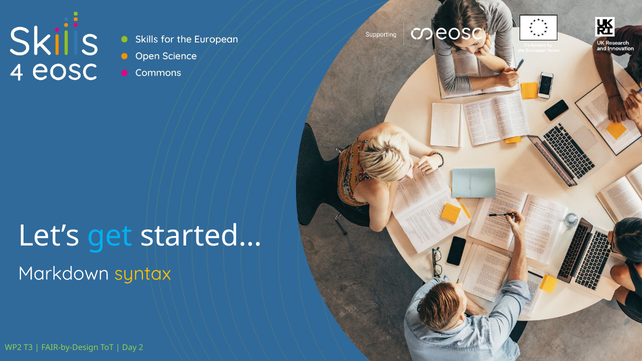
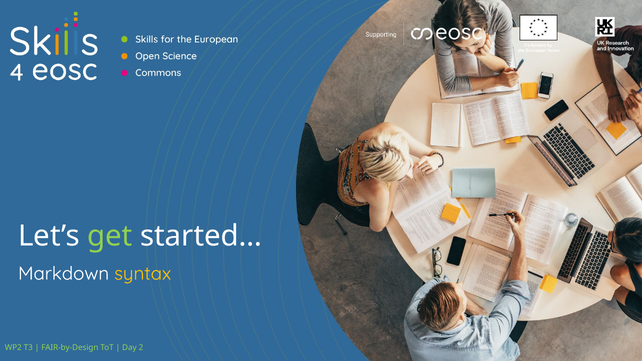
get colour: light blue -> light green
